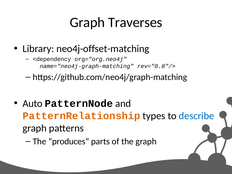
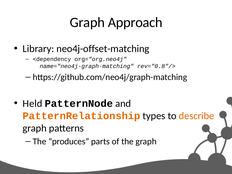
Traverses: Traverses -> Approach
Auto: Auto -> Held
describe colour: blue -> orange
